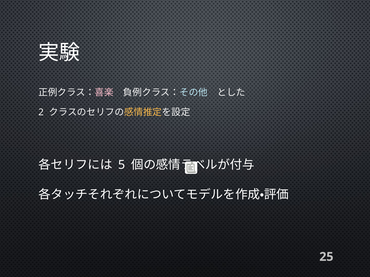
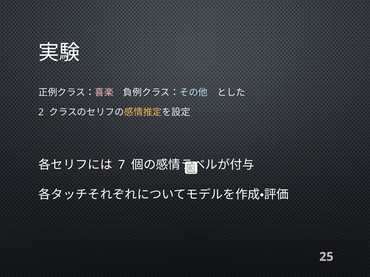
5: 5 -> 7
